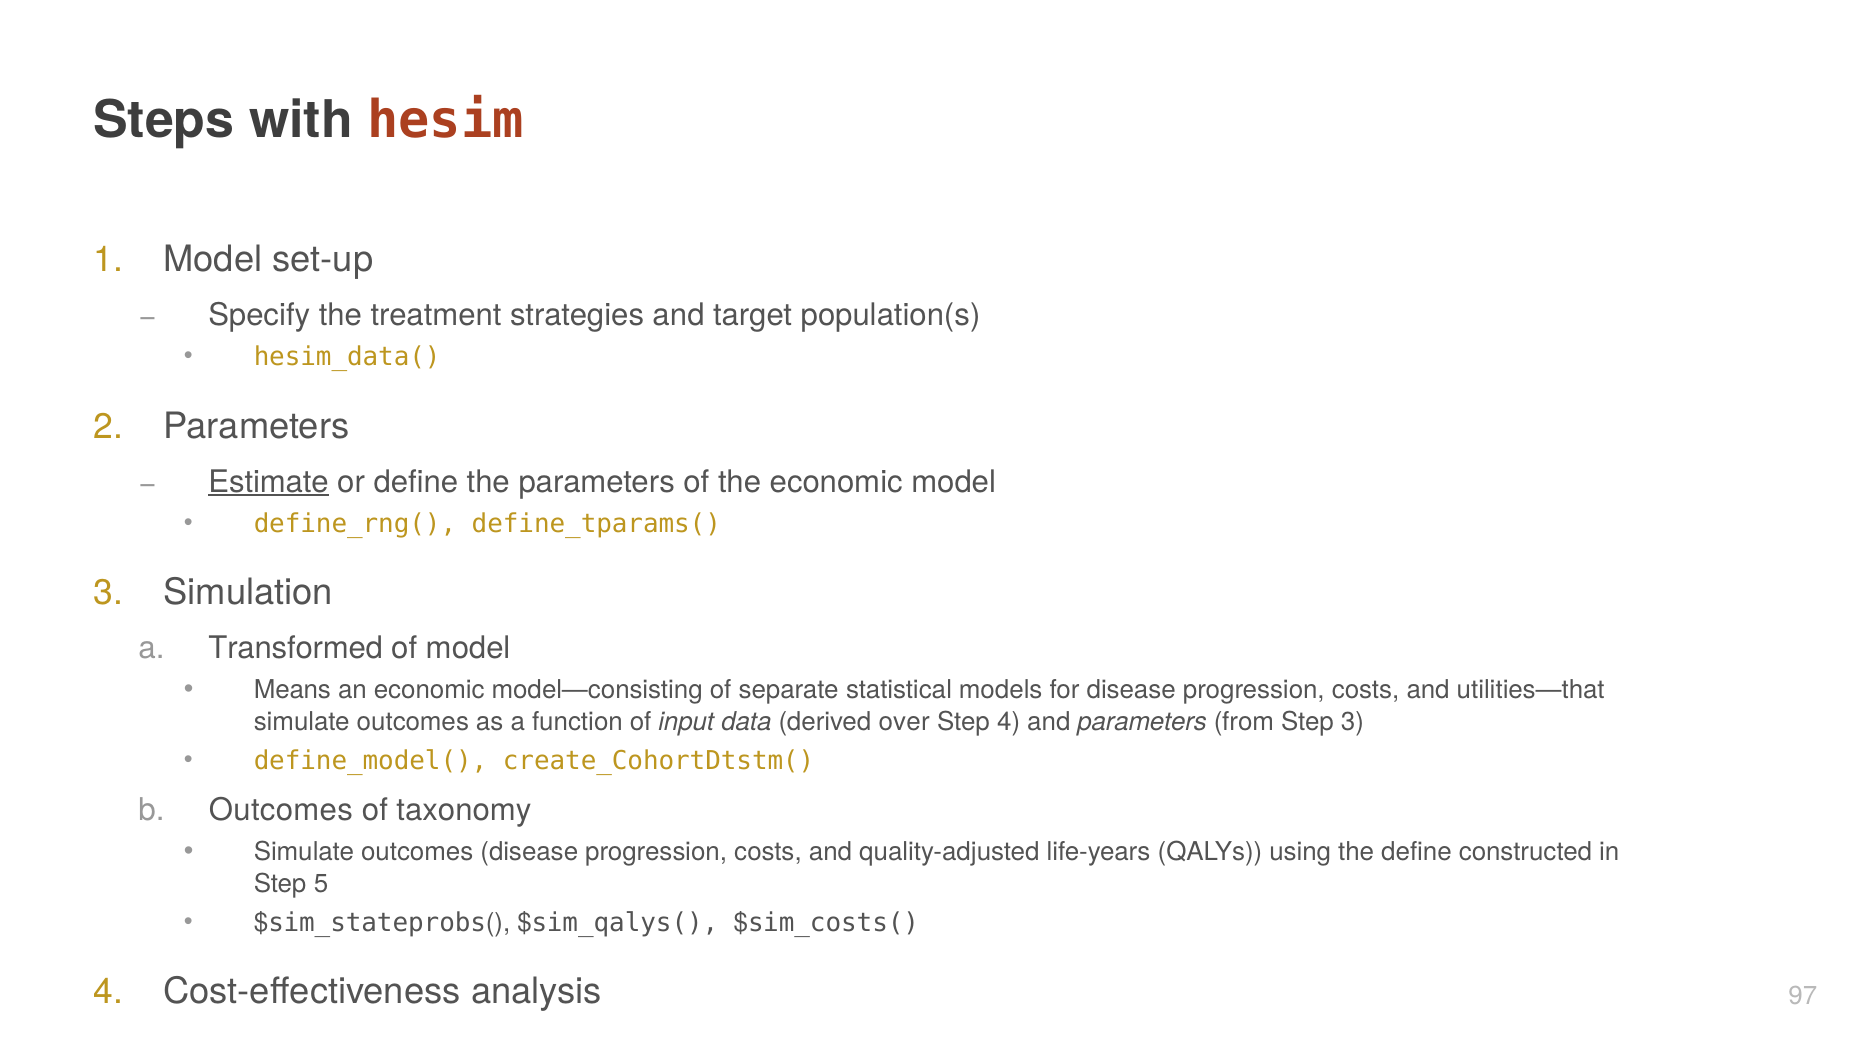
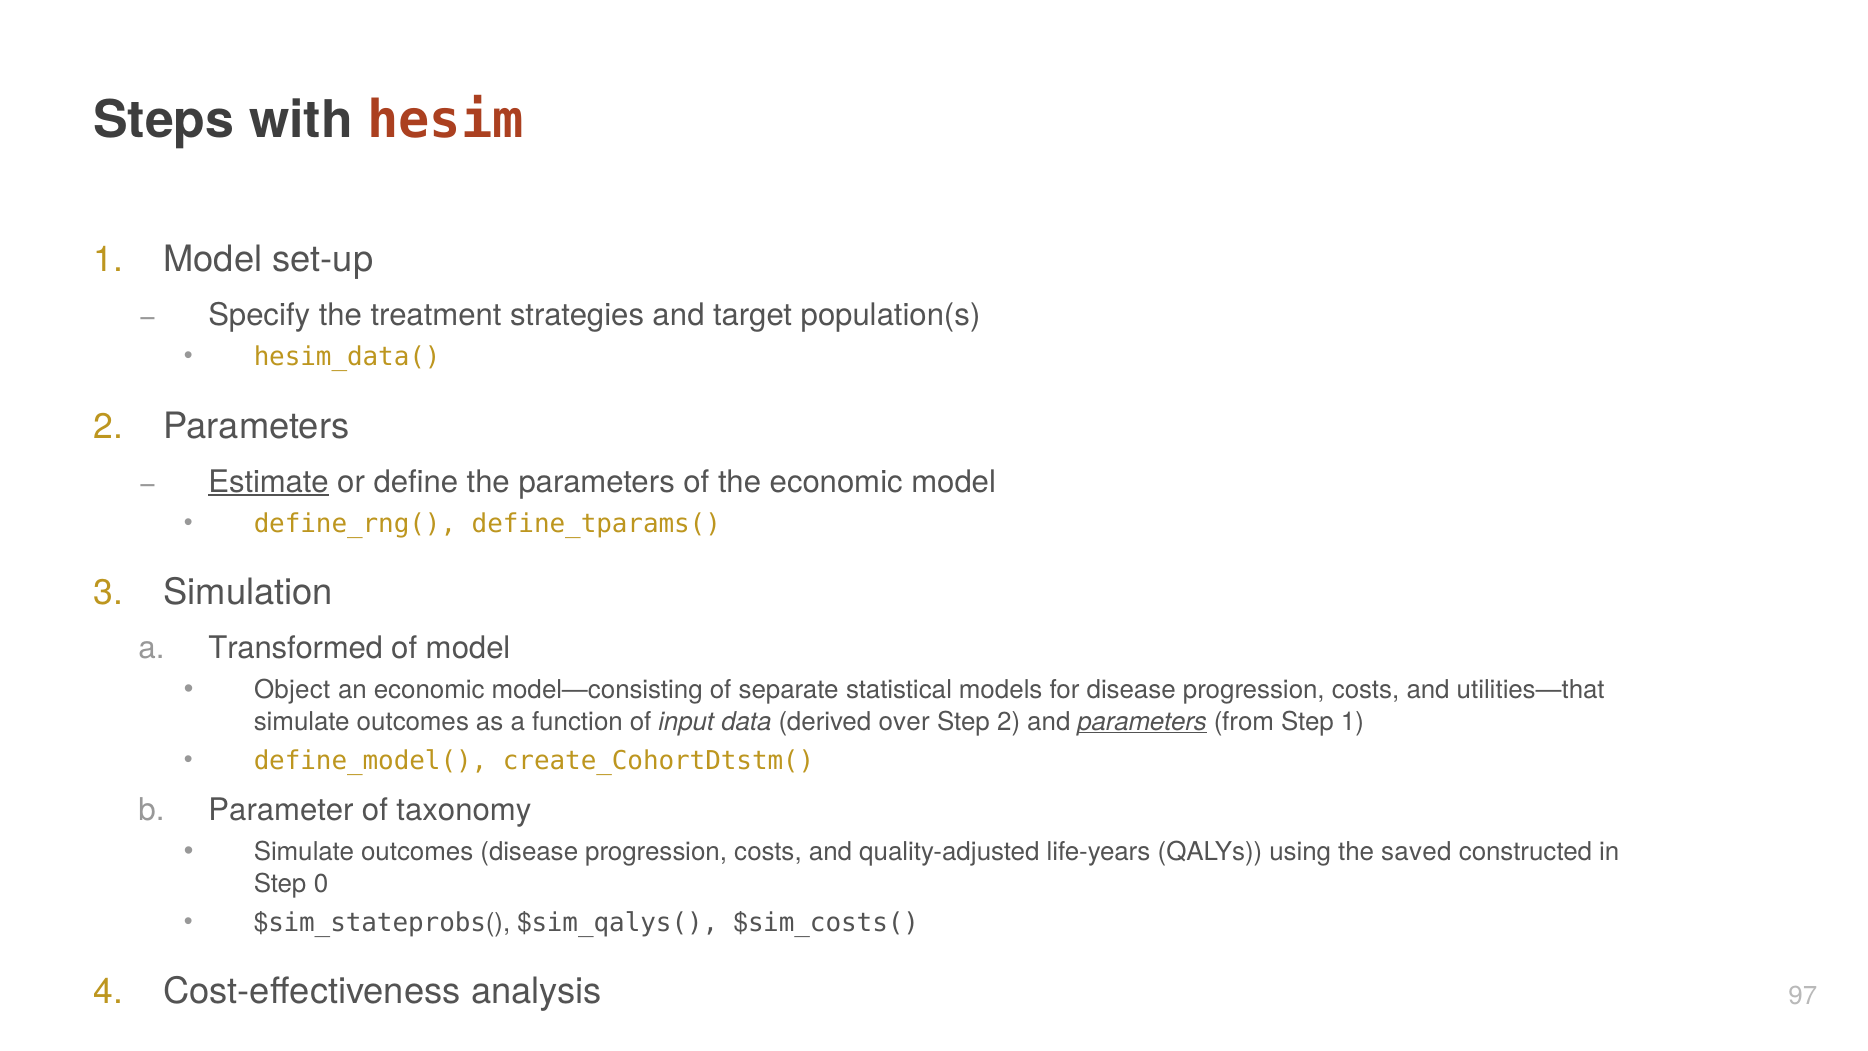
Means: Means -> Object
Step 4: 4 -> 2
parameters at (1142, 721) underline: none -> present
Step 3: 3 -> 1
Outcomes at (281, 811): Outcomes -> Parameter
the define: define -> saved
5: 5 -> 0
